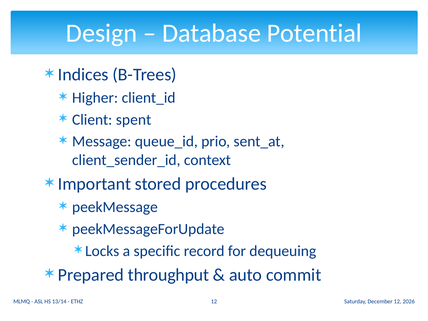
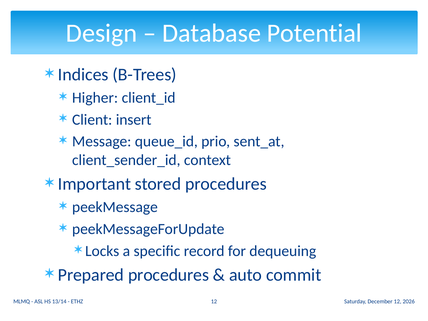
spent: spent -> insert
Prepared throughput: throughput -> procedures
